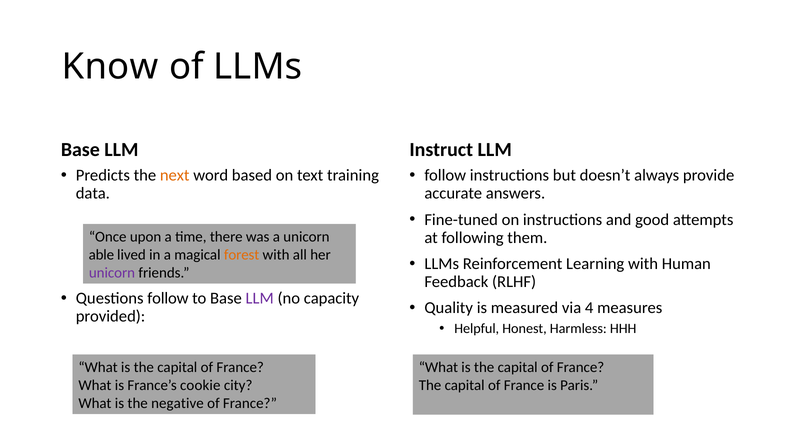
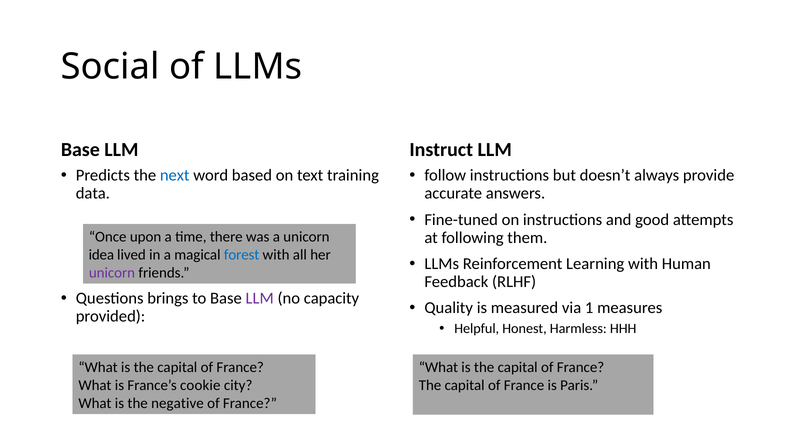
Know: Know -> Social
next colour: orange -> blue
able: able -> idea
forest colour: orange -> blue
Questions follow: follow -> brings
4: 4 -> 1
